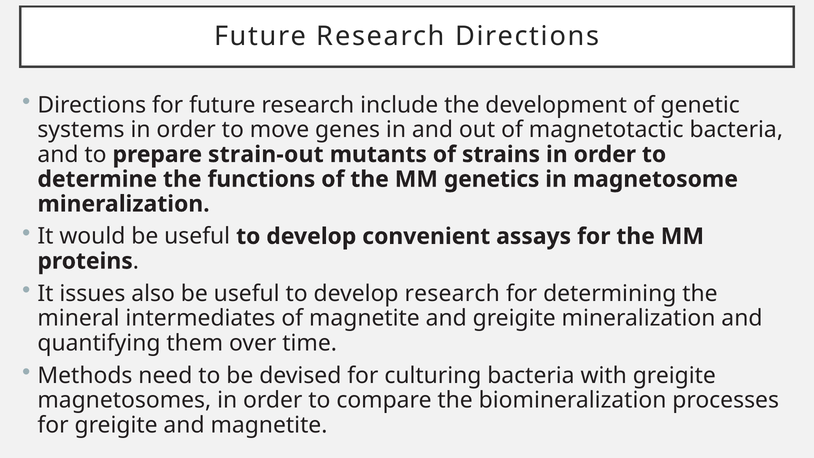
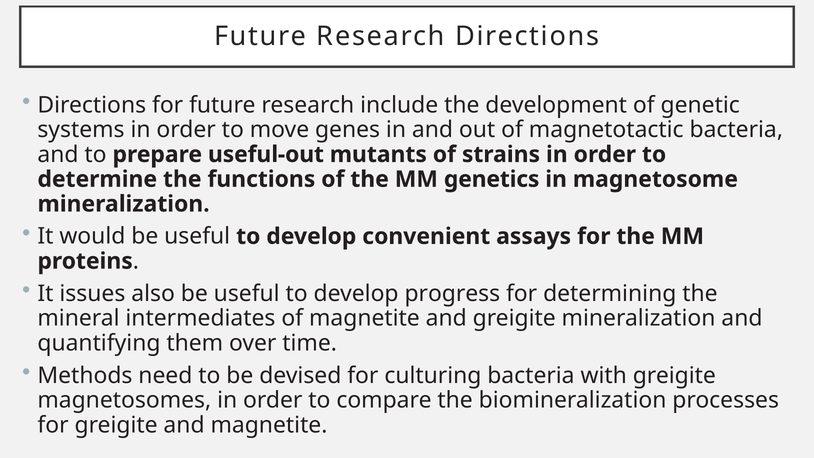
strain-out: strain-out -> useful-out
develop research: research -> progress
